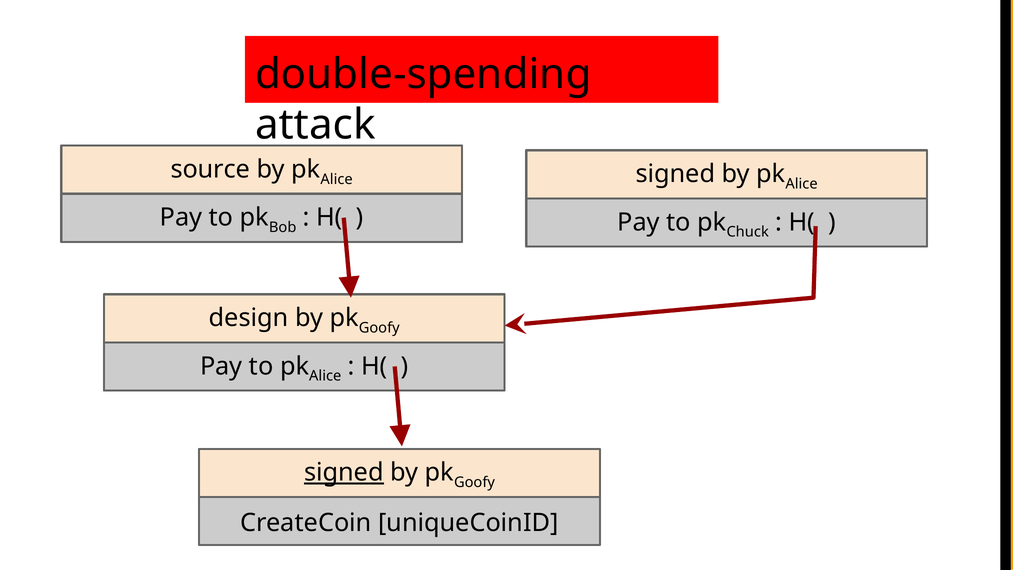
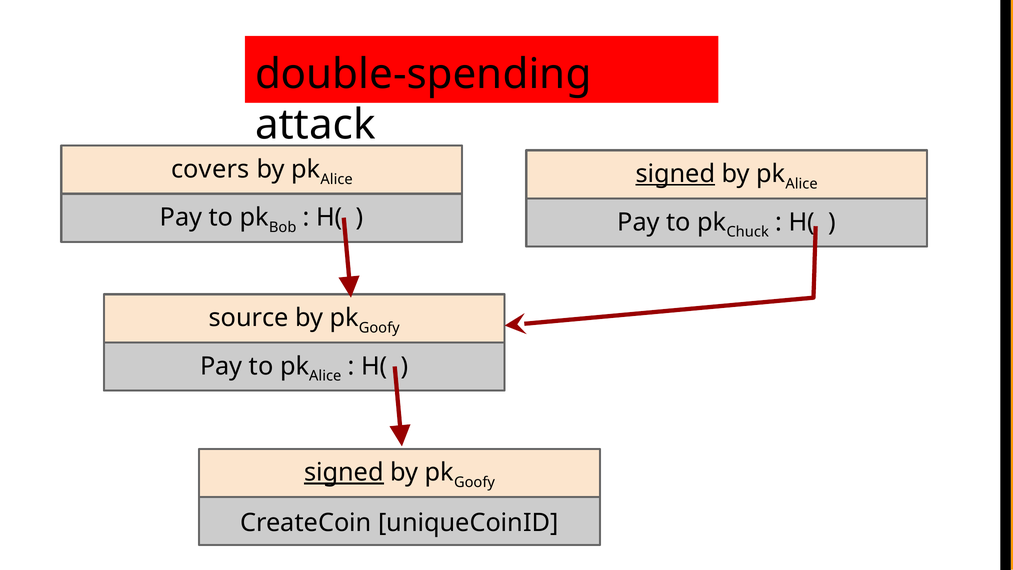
source: source -> covers
signed at (675, 174) underline: none -> present
design: design -> source
